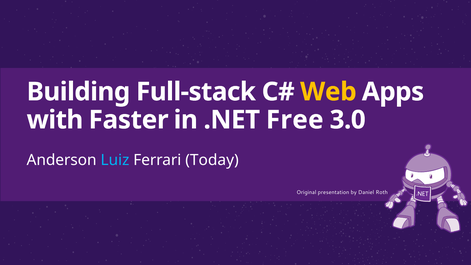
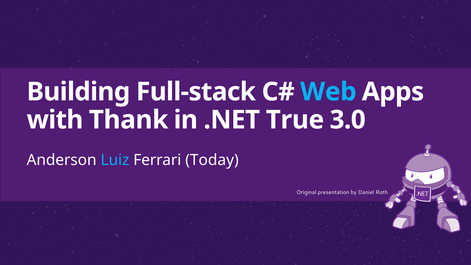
Web colour: yellow -> light blue
Faster: Faster -> Thank
Free: Free -> True
